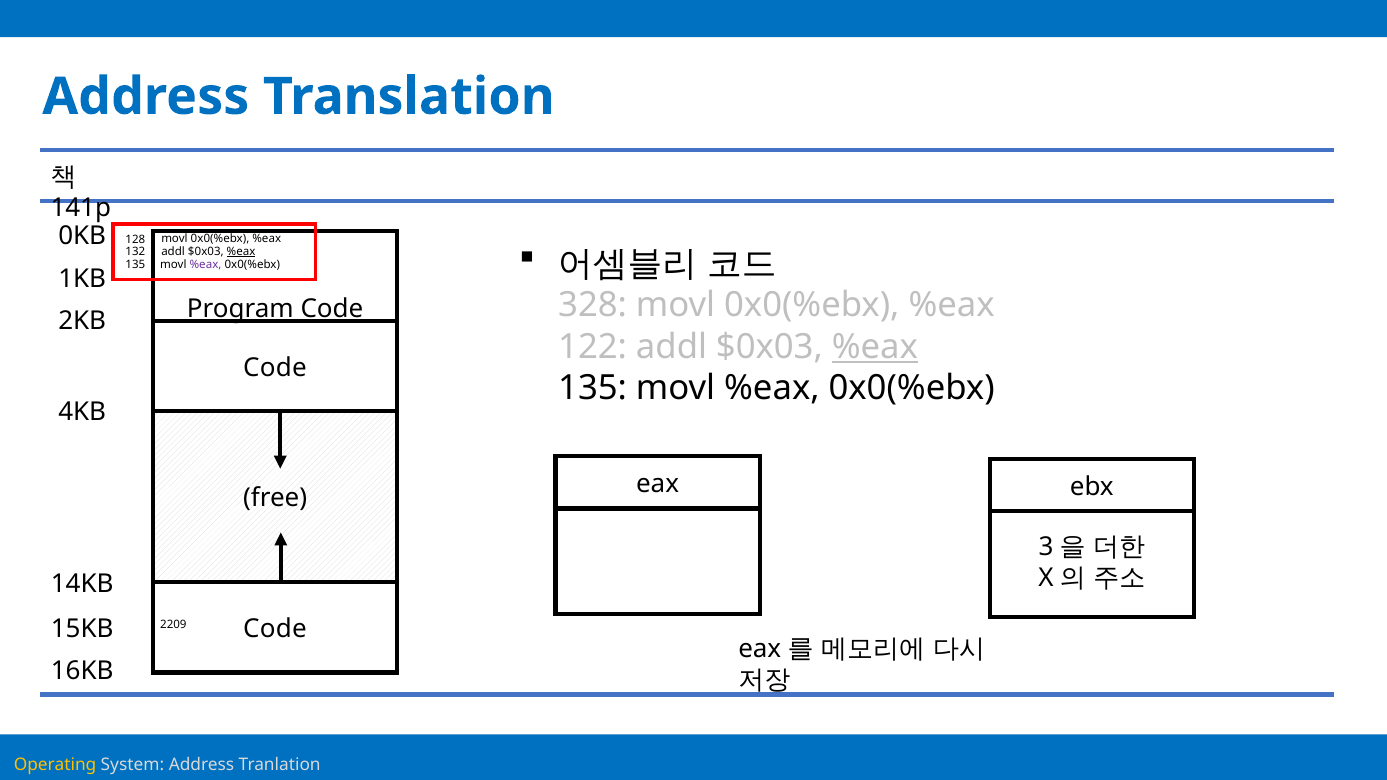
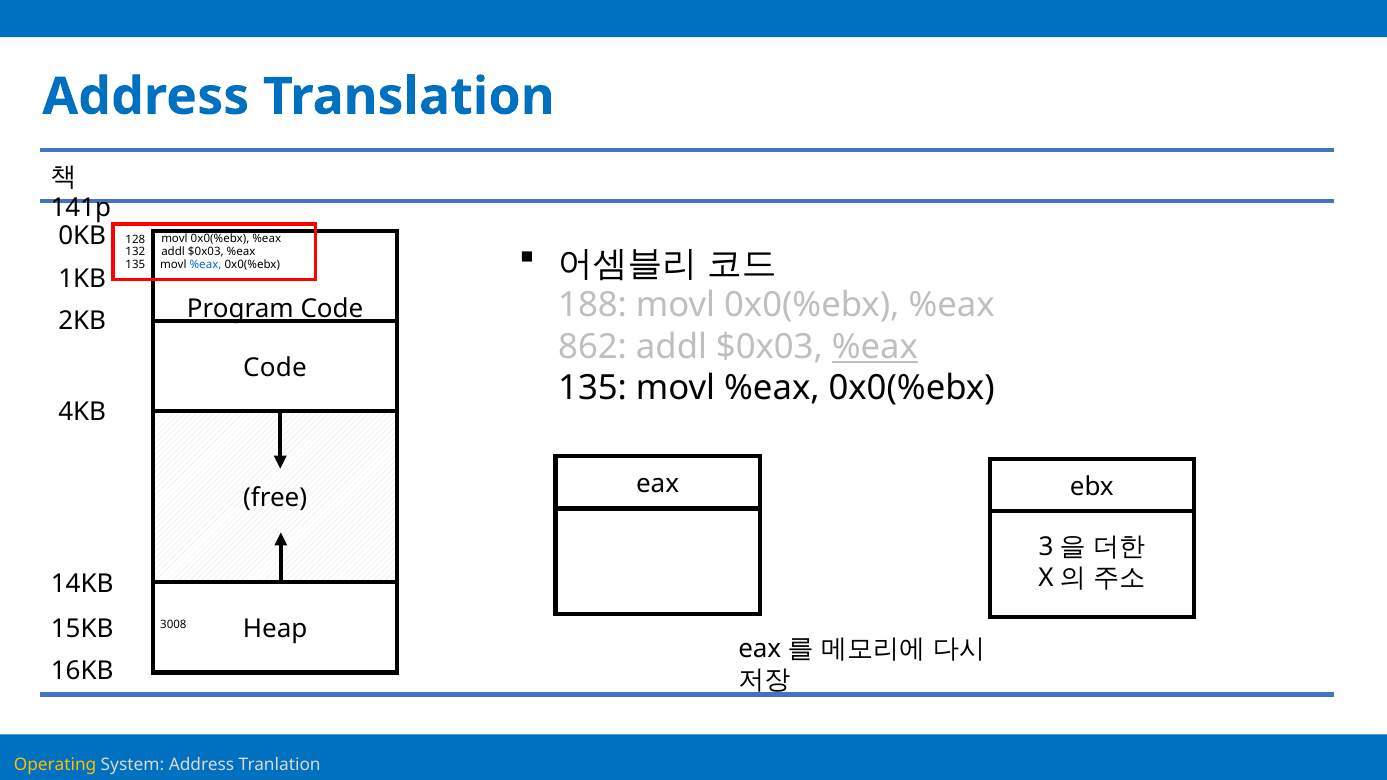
%eax at (241, 252) underline: present -> none
%eax at (206, 264) colour: purple -> blue
328: 328 -> 188
122: 122 -> 862
2209: 2209 -> 3008
Code at (275, 629): Code -> Heap
